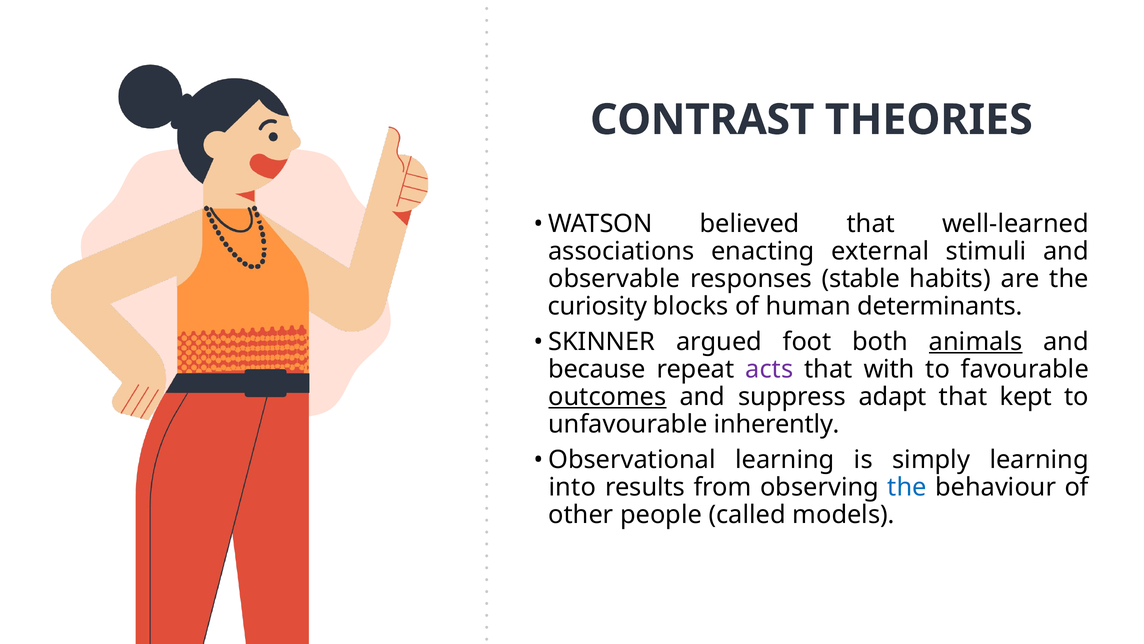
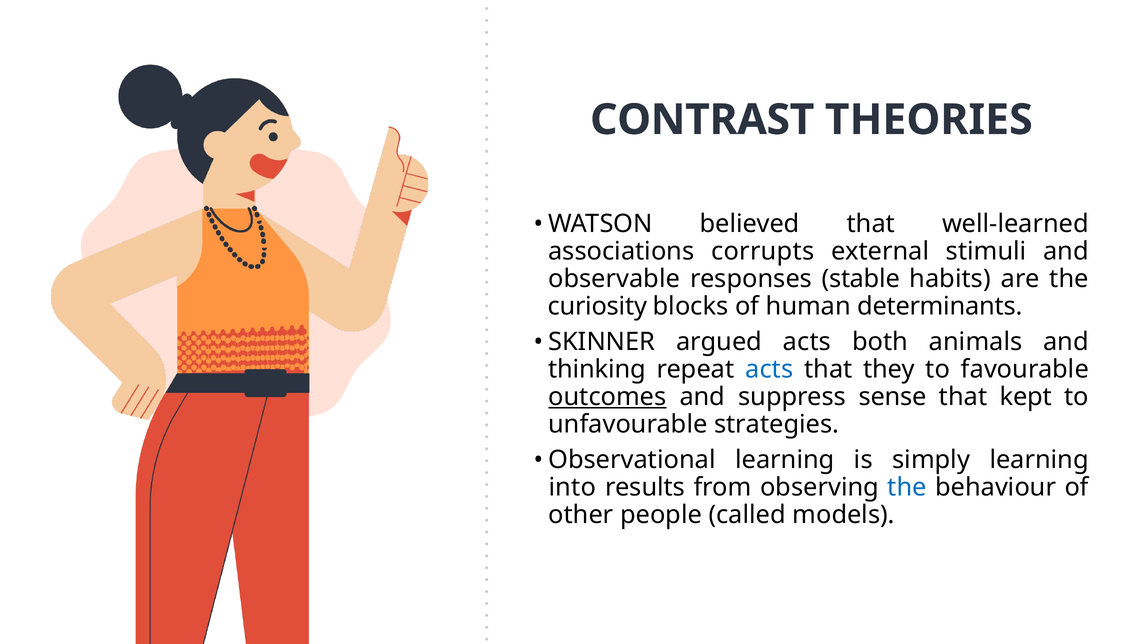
enacting: enacting -> corrupts
argued foot: foot -> acts
animals underline: present -> none
because: because -> thinking
acts at (769, 369) colour: purple -> blue
with: with -> they
adapt: adapt -> sense
inherently: inherently -> strategies
